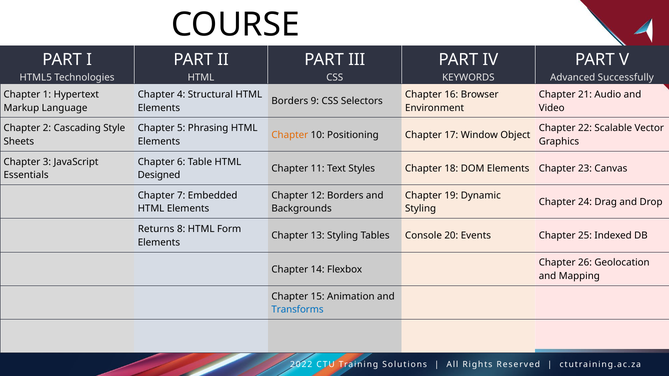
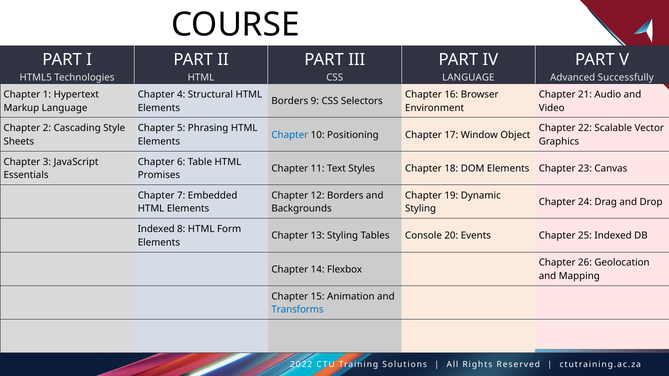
KEYWORDS at (468, 78): KEYWORDS -> LANGUAGE
Chapter at (290, 135) colour: orange -> blue
Designed: Designed -> Promises
Returns at (156, 229): Returns -> Indexed
